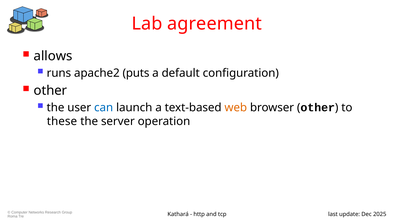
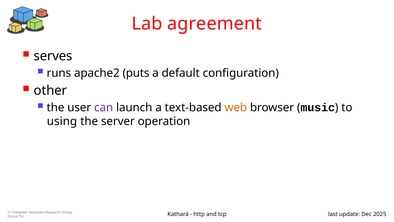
allows: allows -> serves
can colour: blue -> purple
other at (318, 107): other -> music
these: these -> using
